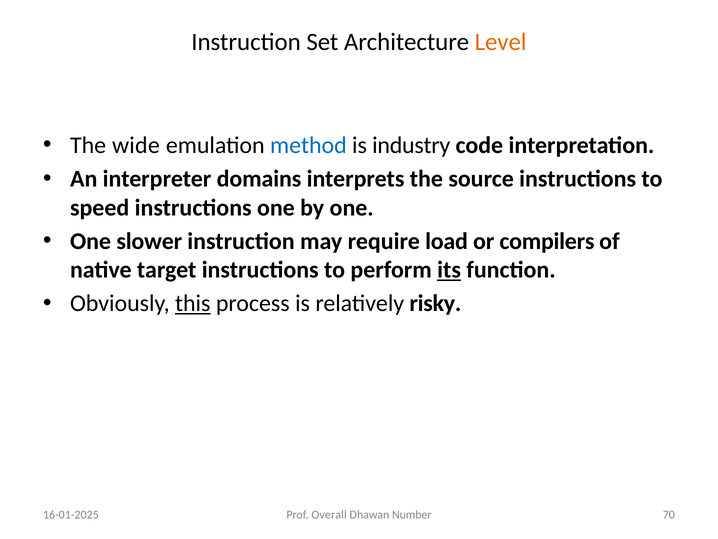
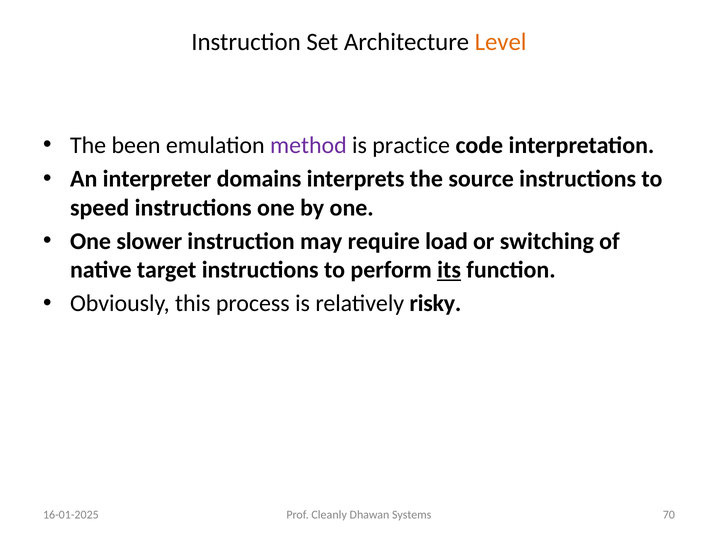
wide: wide -> been
method colour: blue -> purple
industry: industry -> practice
compilers: compilers -> switching
this underline: present -> none
Overall: Overall -> Cleanly
Number: Number -> Systems
